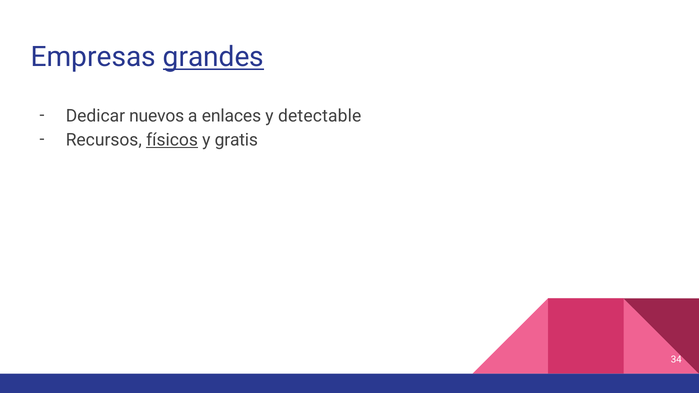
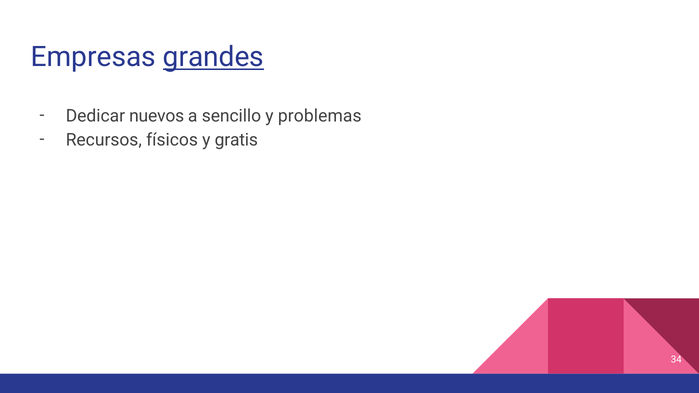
enlaces: enlaces -> sencillo
detectable: detectable -> problemas
físicos underline: present -> none
